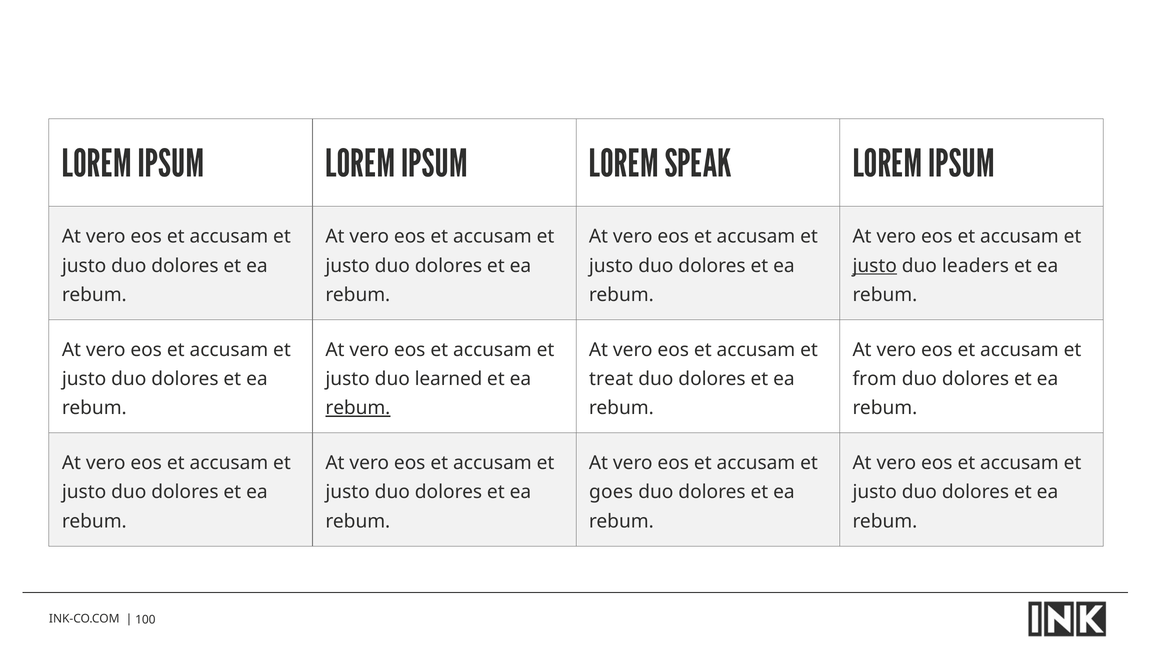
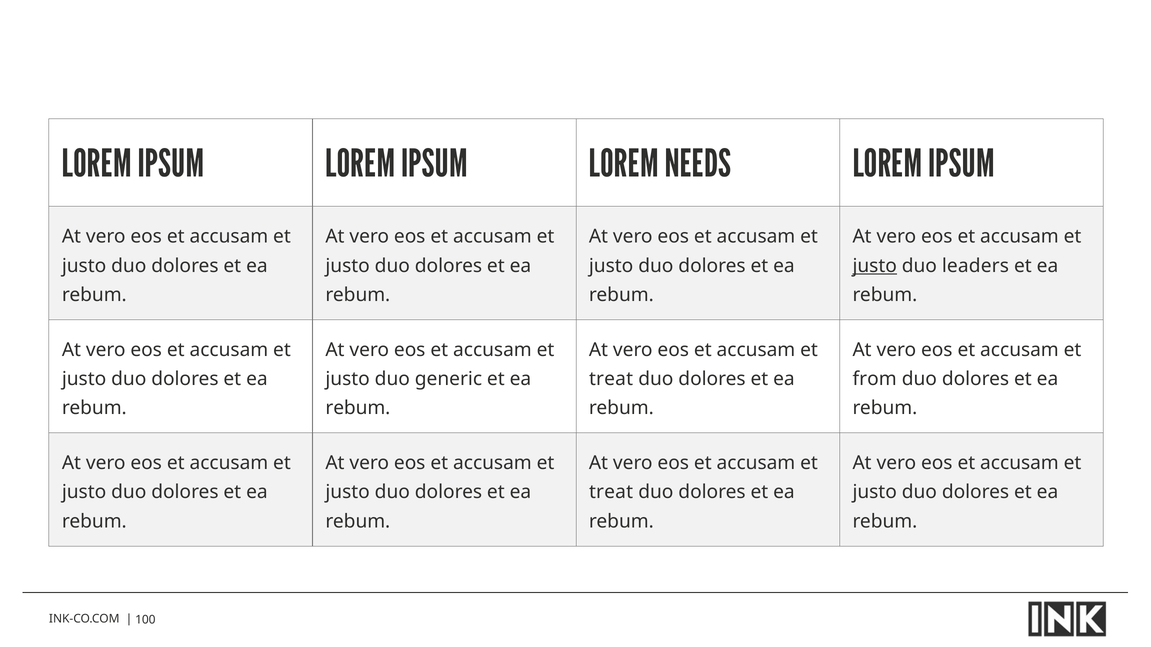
SPEAK: SPEAK -> NEEDS
learned: learned -> generic
rebum at (358, 408) underline: present -> none
goes at (611, 492): goes -> treat
